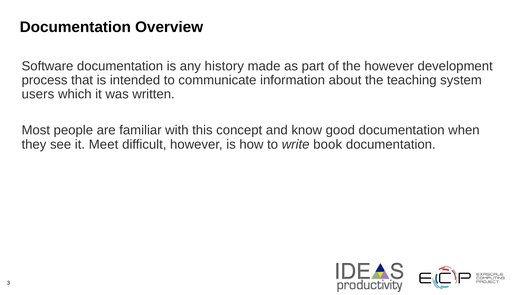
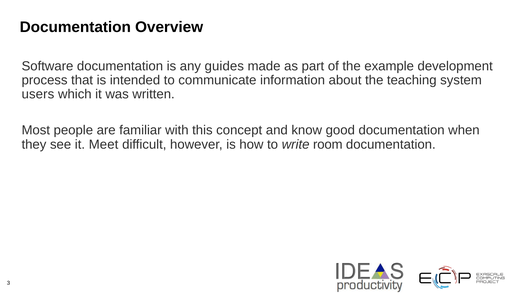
history: history -> guides
the however: however -> example
book: book -> room
